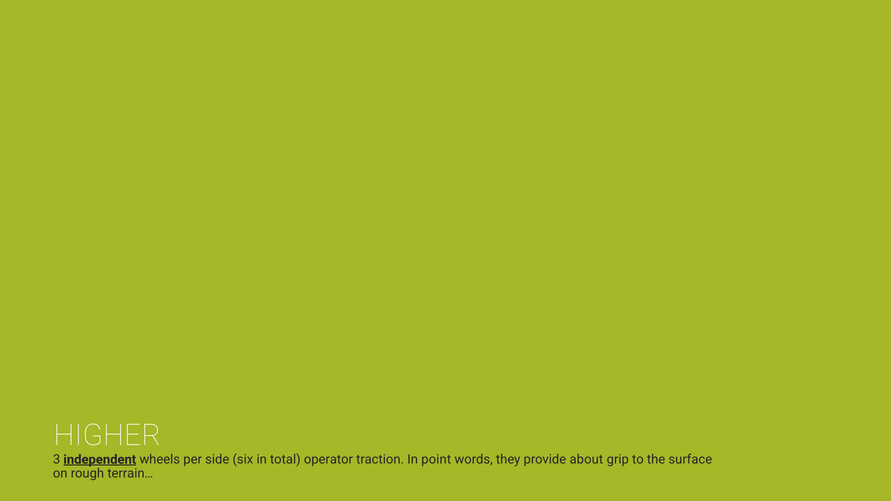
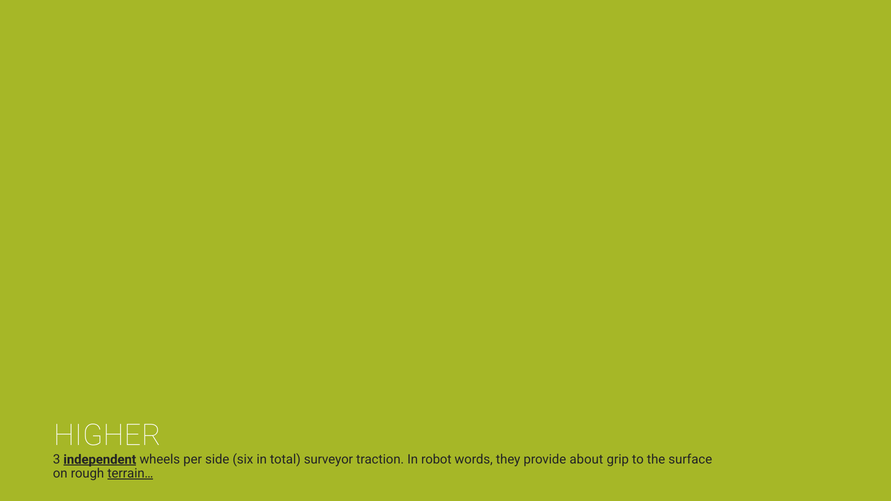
operator: operator -> surveyor
point: point -> robot
terrain… underline: none -> present
